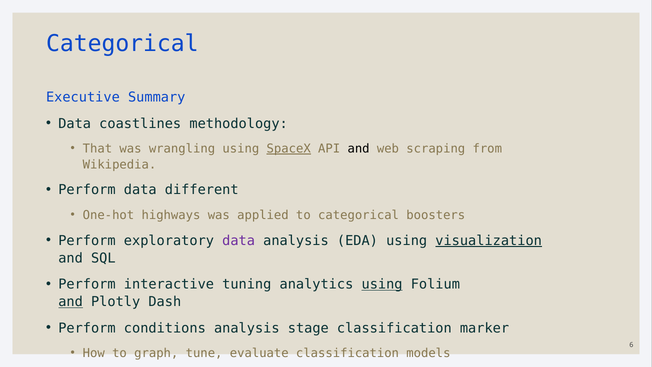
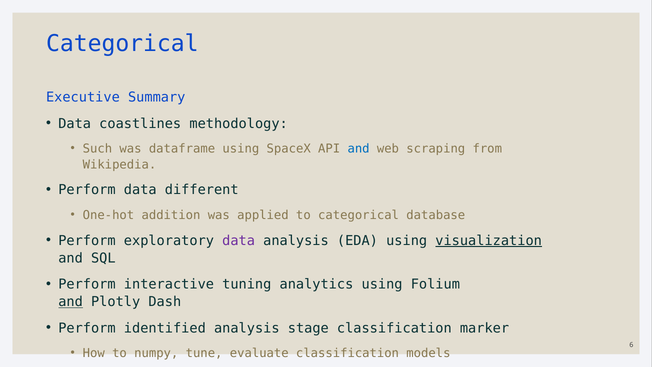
That: That -> Such
wrangling: wrangling -> dataframe
SpaceX underline: present -> none
and at (359, 149) colour: black -> blue
highways: highways -> addition
boosters: boosters -> database
using at (382, 284) underline: present -> none
conditions: conditions -> identified
graph: graph -> numpy
